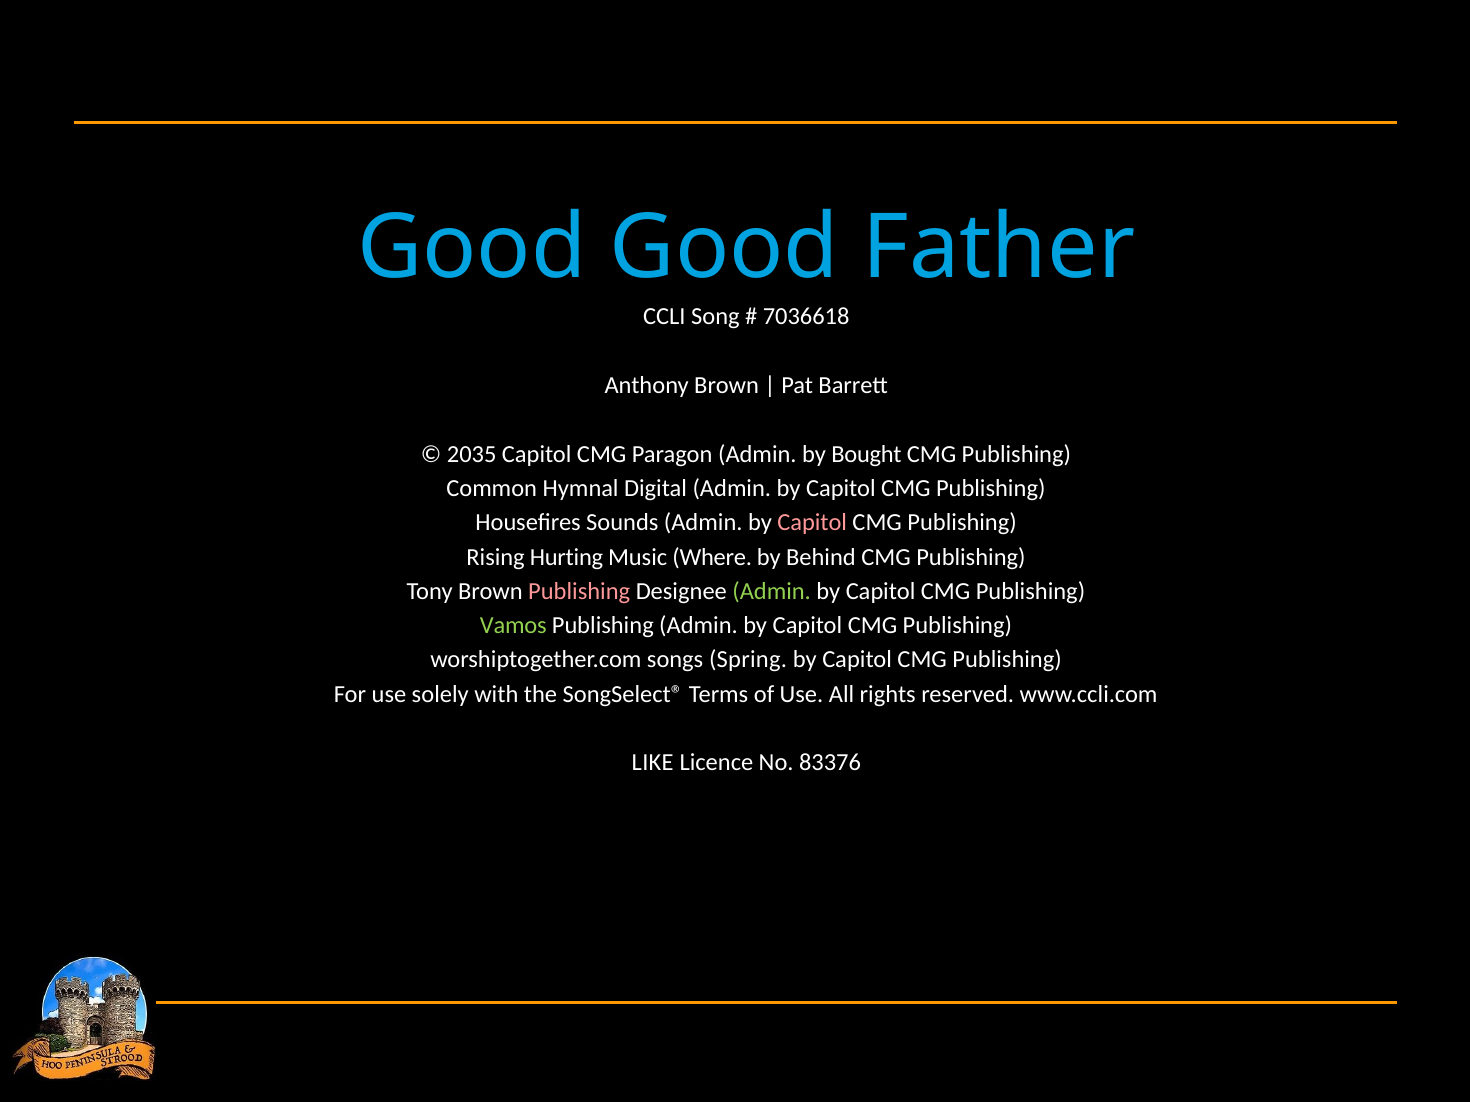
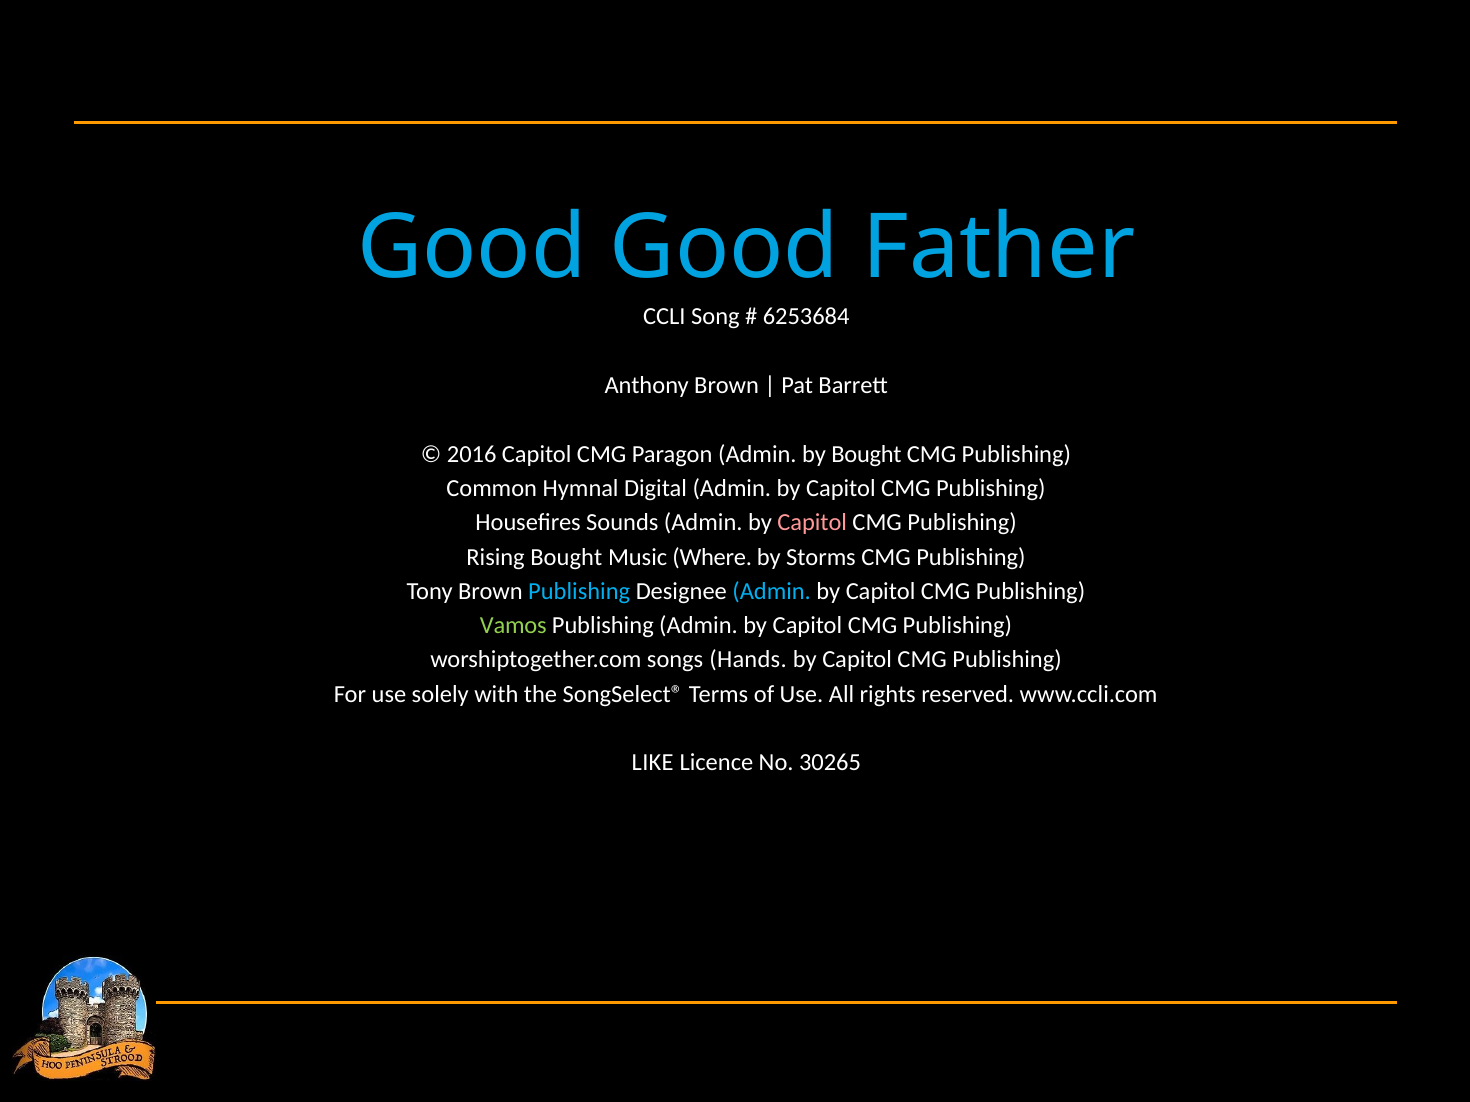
7036618: 7036618 -> 6253684
2035: 2035 -> 2016
Rising Hurting: Hurting -> Bought
Behind: Behind -> Storms
Publishing at (579, 592) colour: pink -> light blue
Admin at (772, 592) colour: light green -> light blue
Spring: Spring -> Hands
83376: 83376 -> 30265
